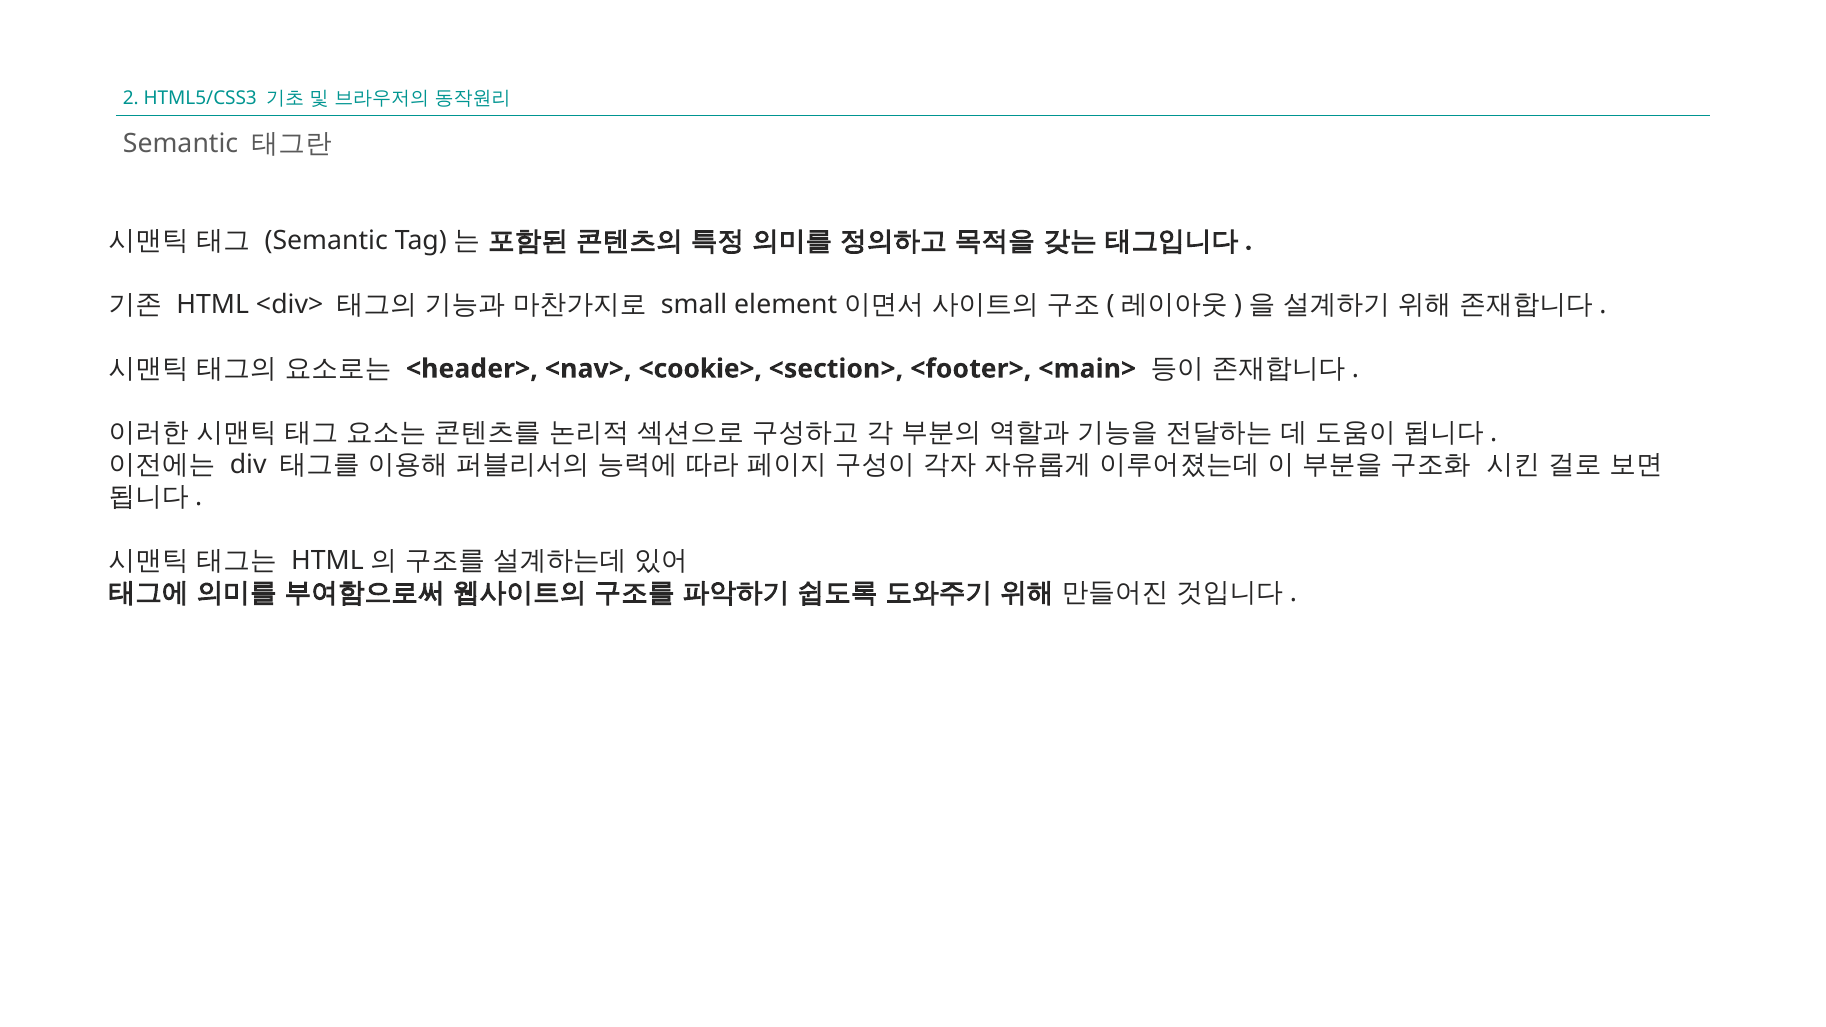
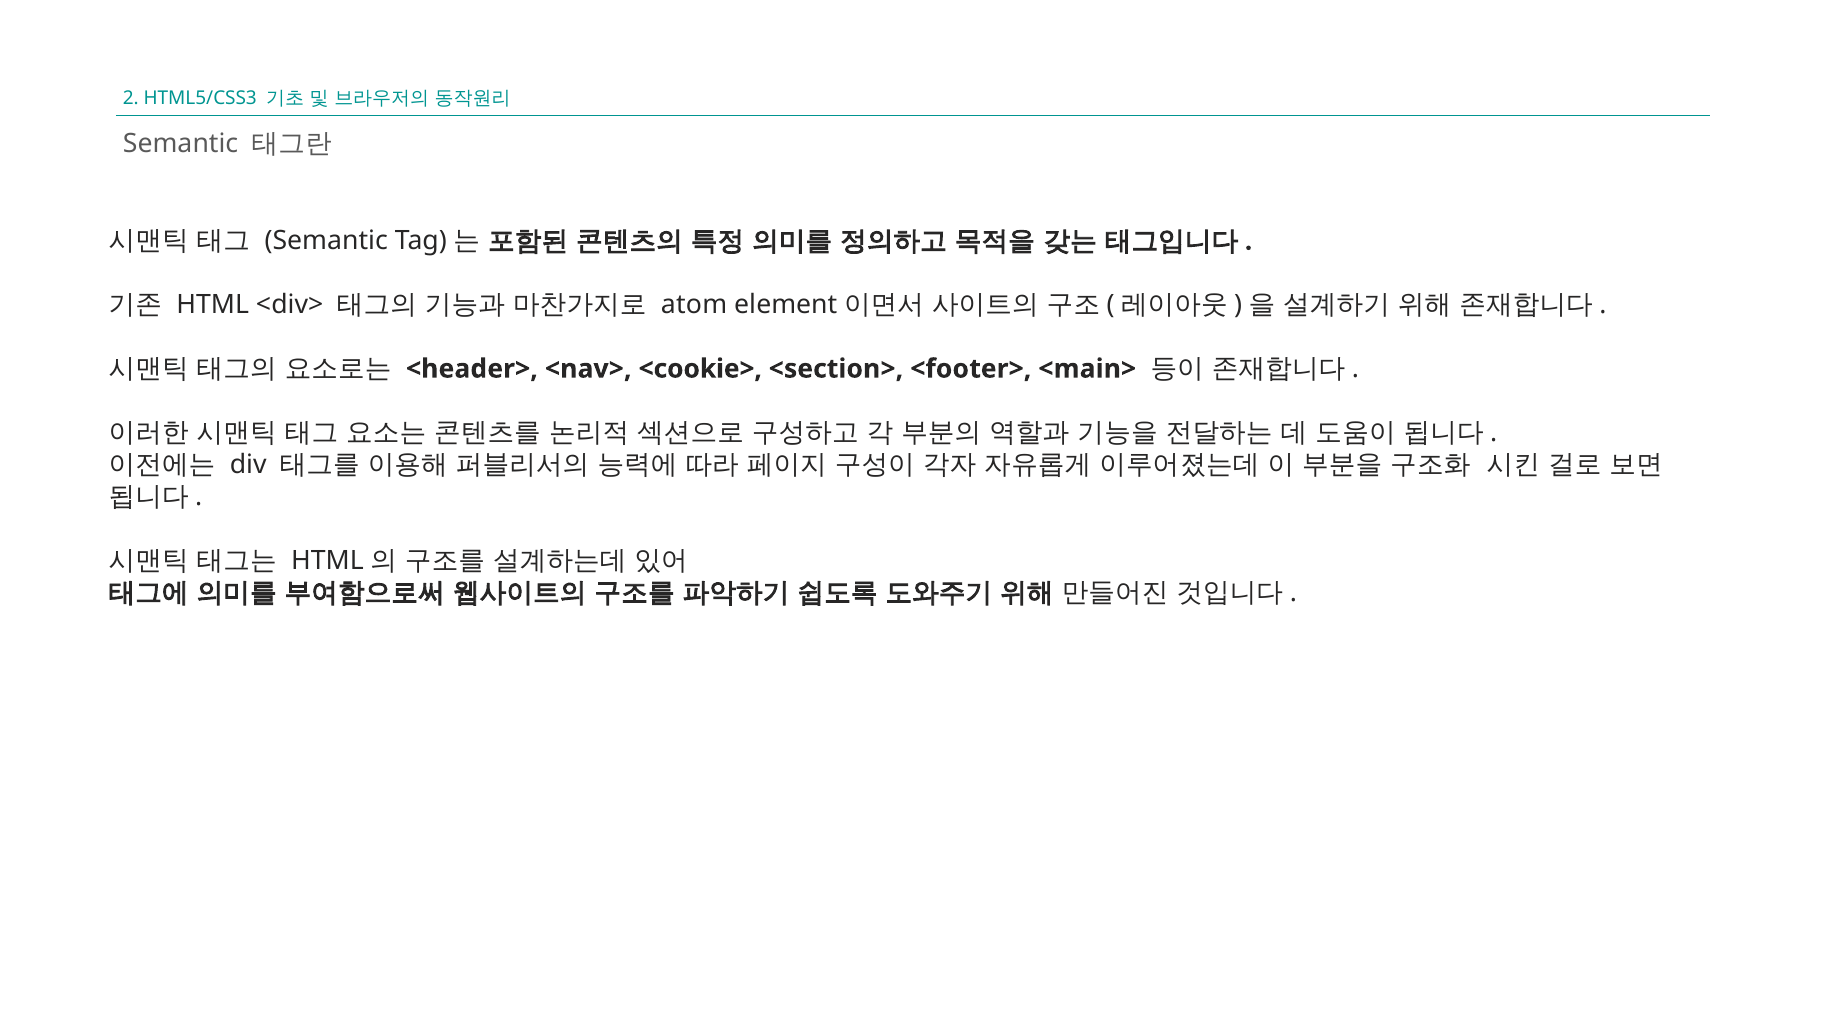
small: small -> atom
